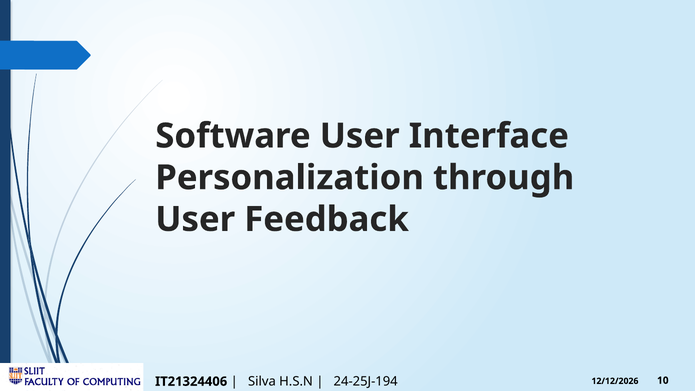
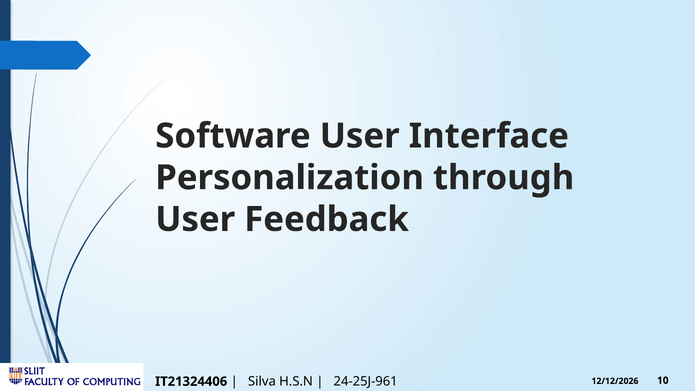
24-25J-194: 24-25J-194 -> 24-25J-961
